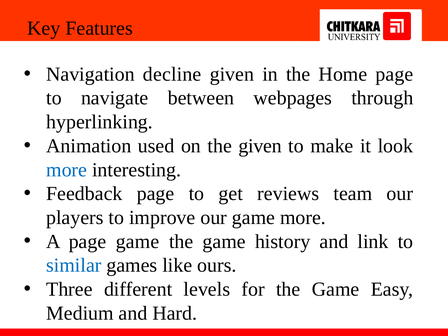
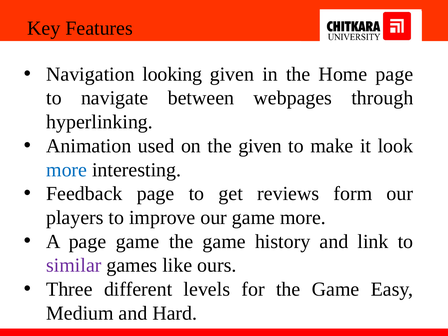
decline: decline -> looking
team: team -> form
similar colour: blue -> purple
